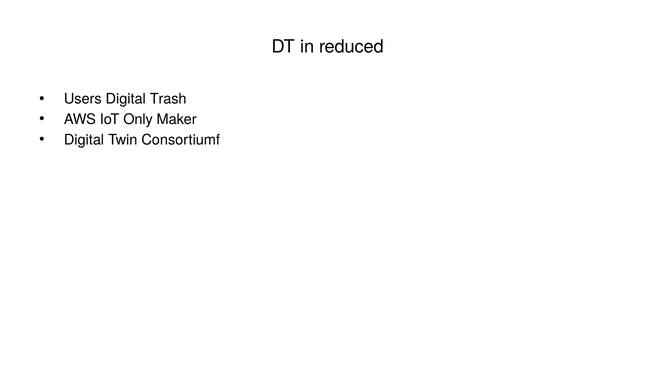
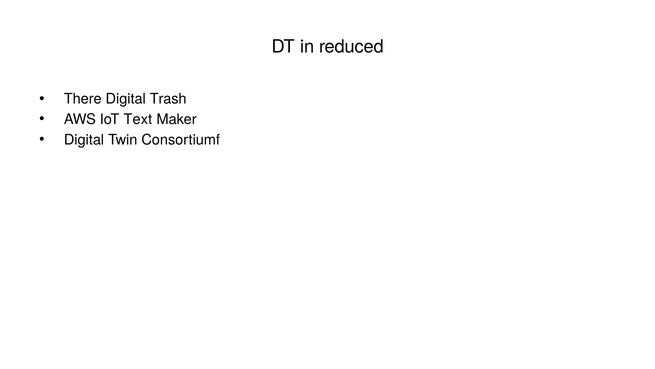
Users: Users -> There
Only: Only -> Text
